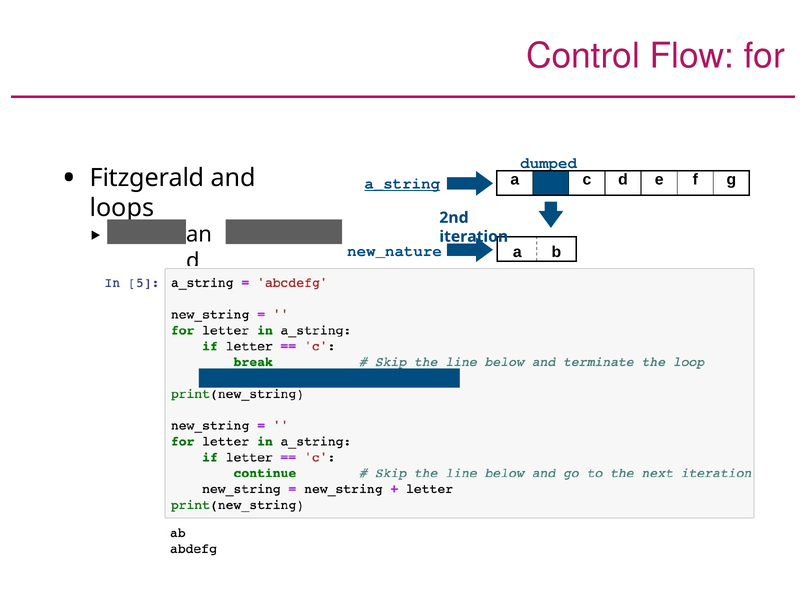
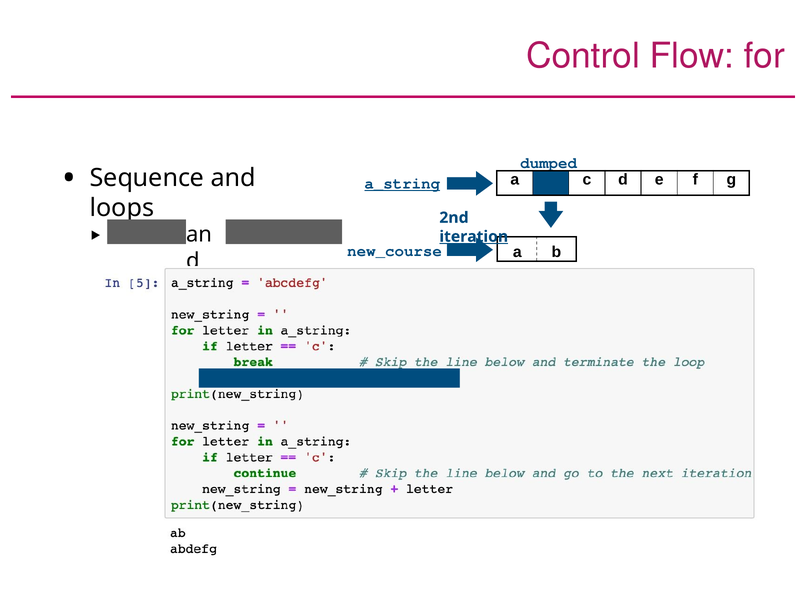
Fitzgerald: Fitzgerald -> Sequence
iteration underline: none -> present
new_nature: new_nature -> new_course
